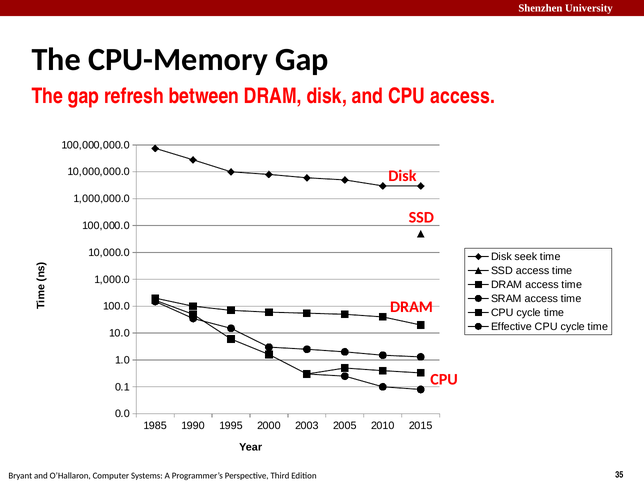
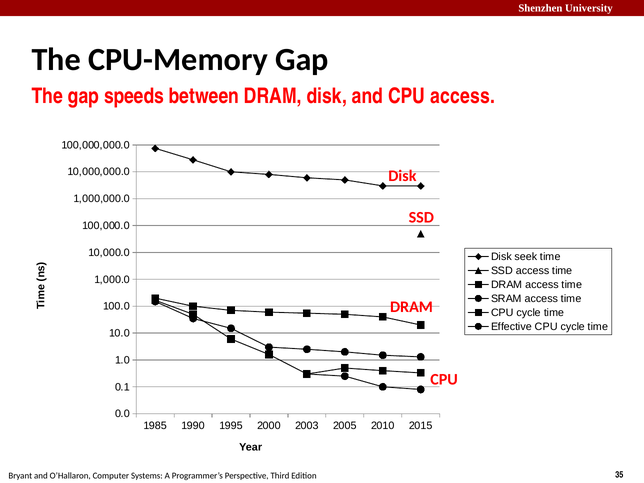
refresh: refresh -> speeds
